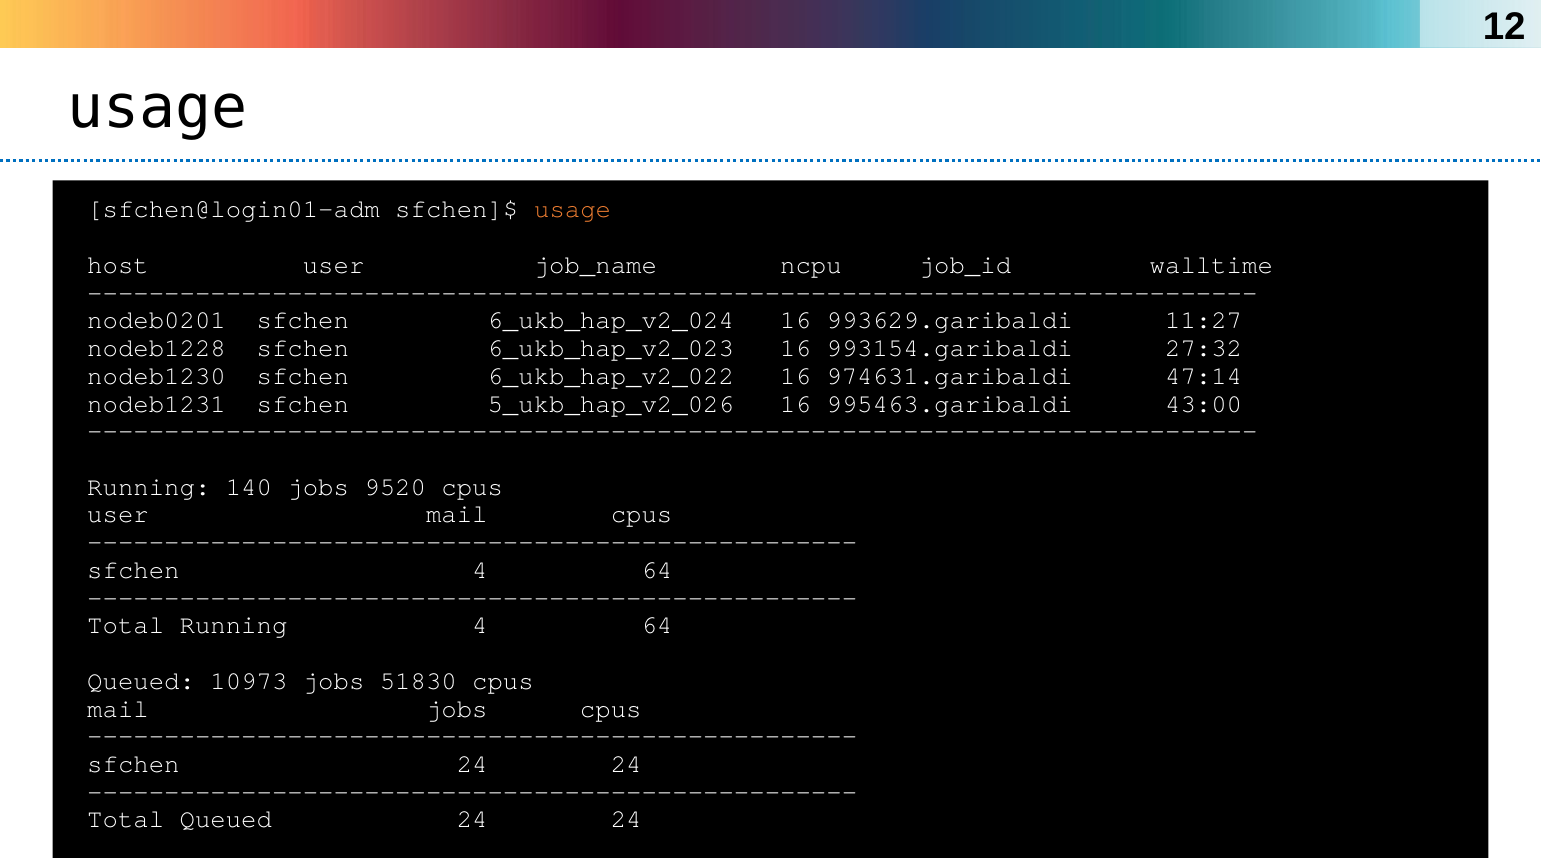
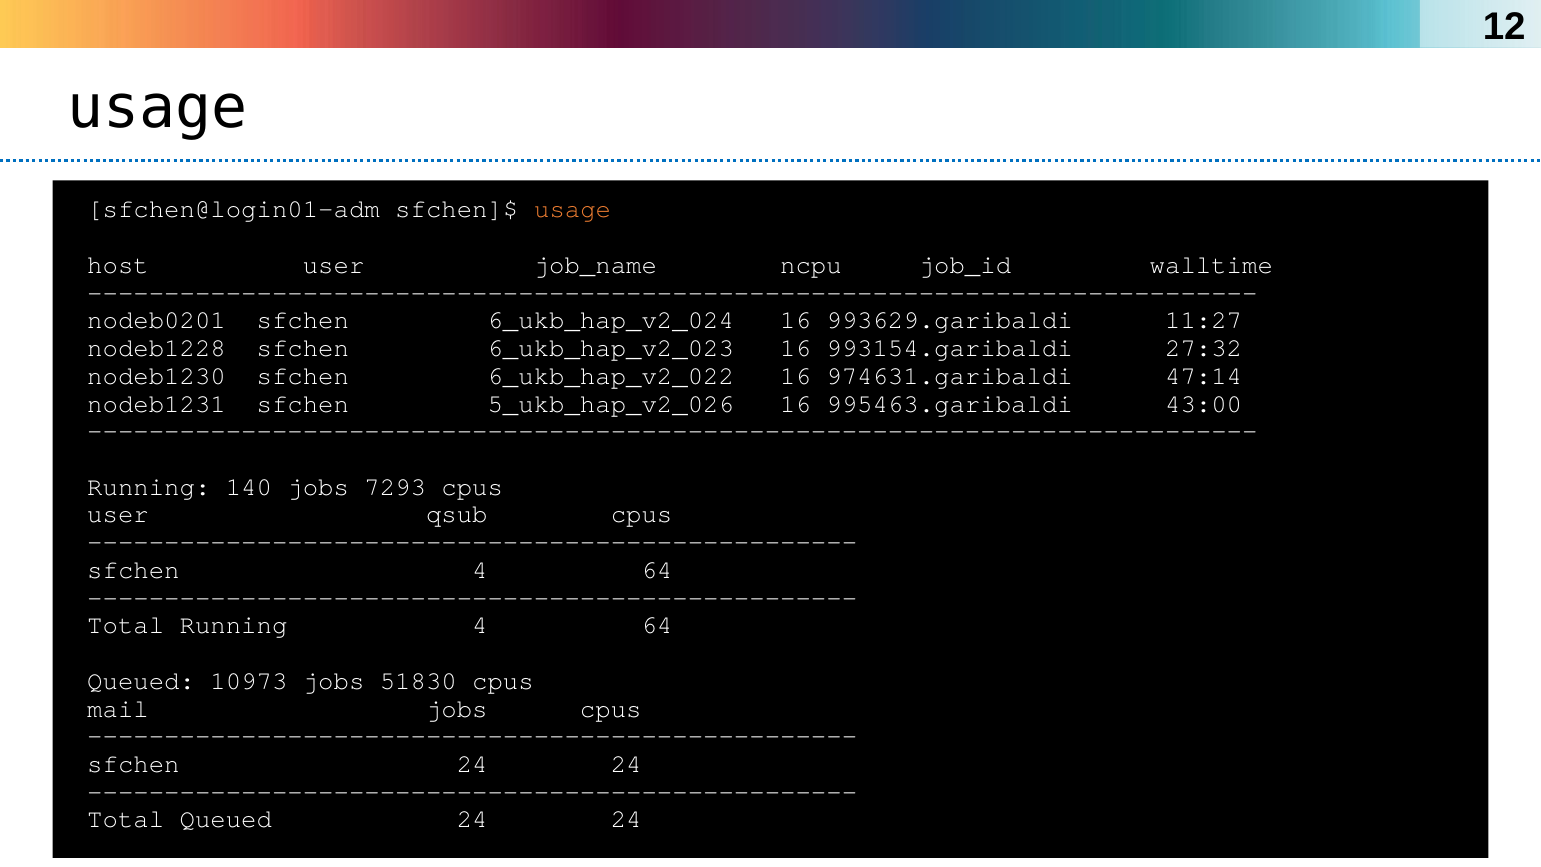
9520: 9520 -> 7293
user mail: mail -> qsub
